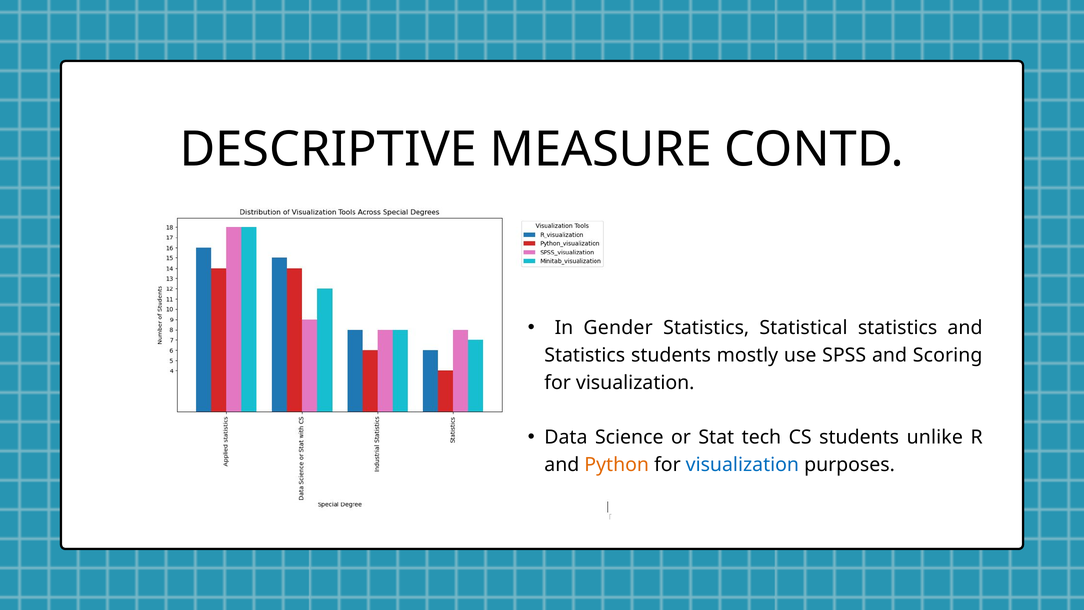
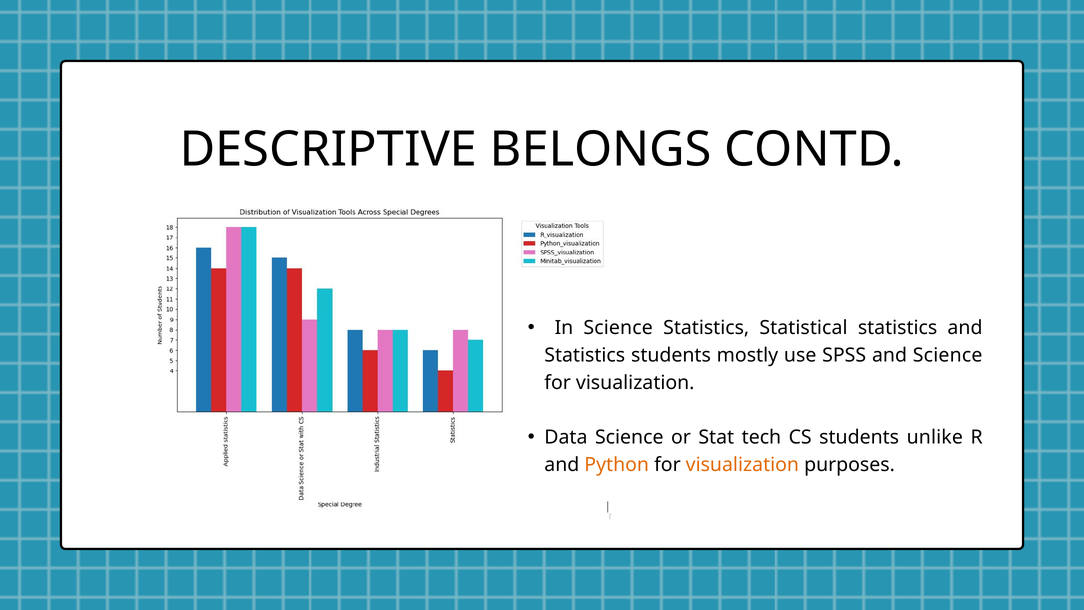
MEASURE: MEASURE -> BELONGS
In Gender: Gender -> Science
and Scoring: Scoring -> Science
visualization at (742, 464) colour: blue -> orange
